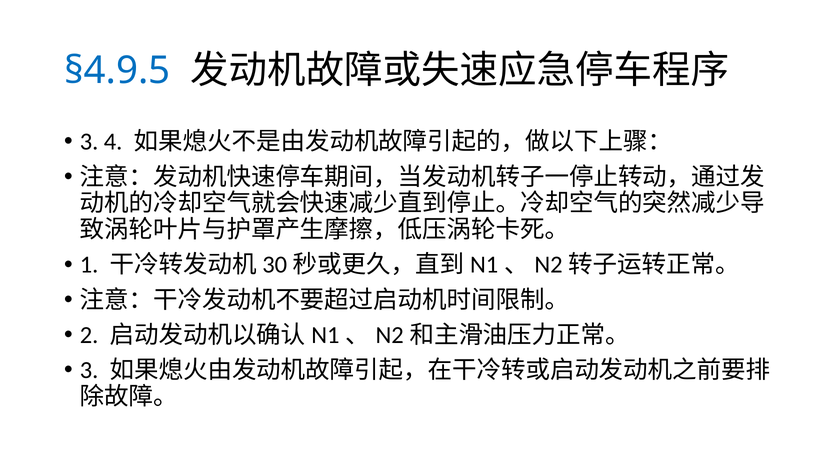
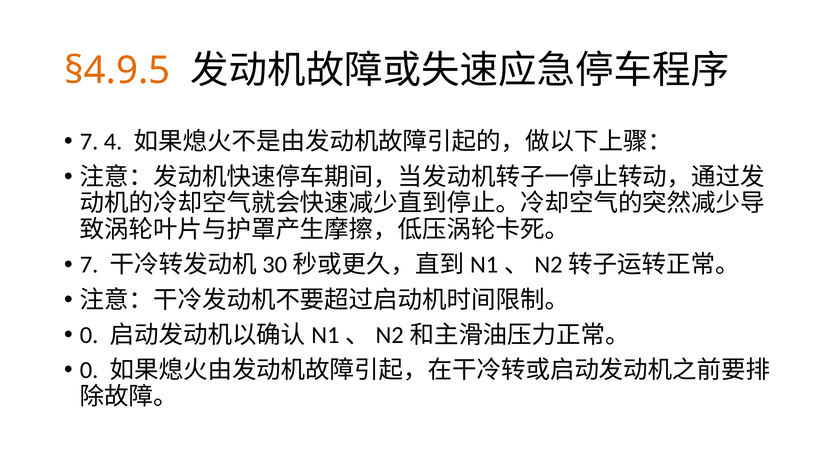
§4.9.5 colour: blue -> orange
3 at (89, 142): 3 -> 7
1 at (89, 265): 1 -> 7
2 at (89, 335): 2 -> 0
3 at (89, 371): 3 -> 0
